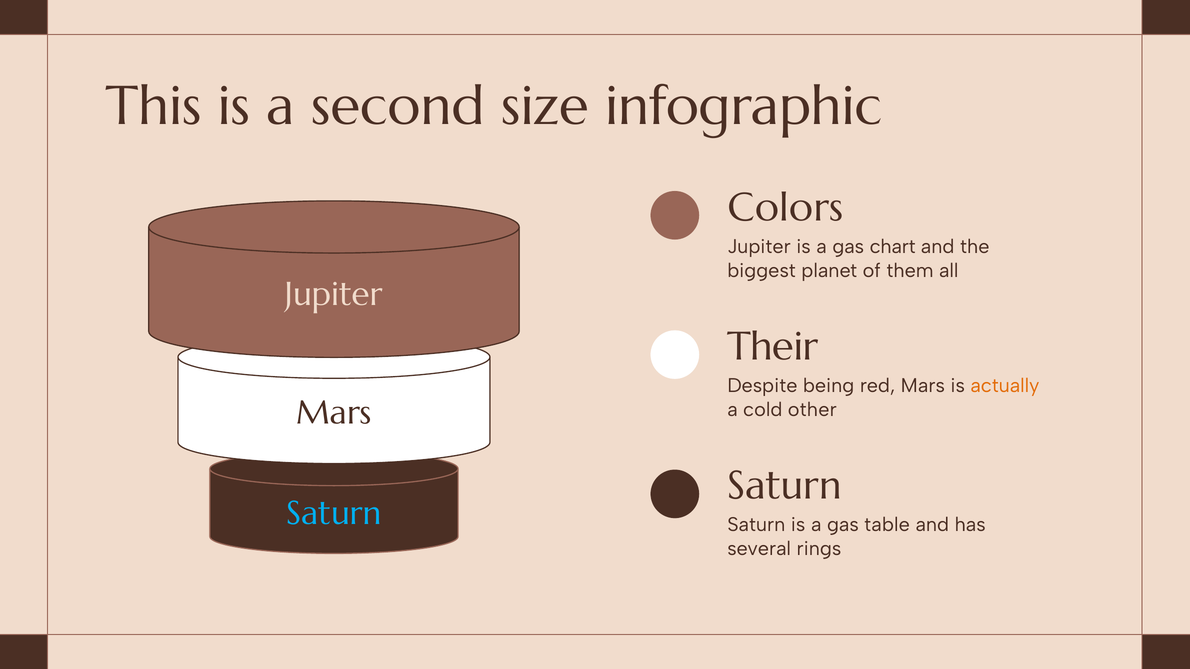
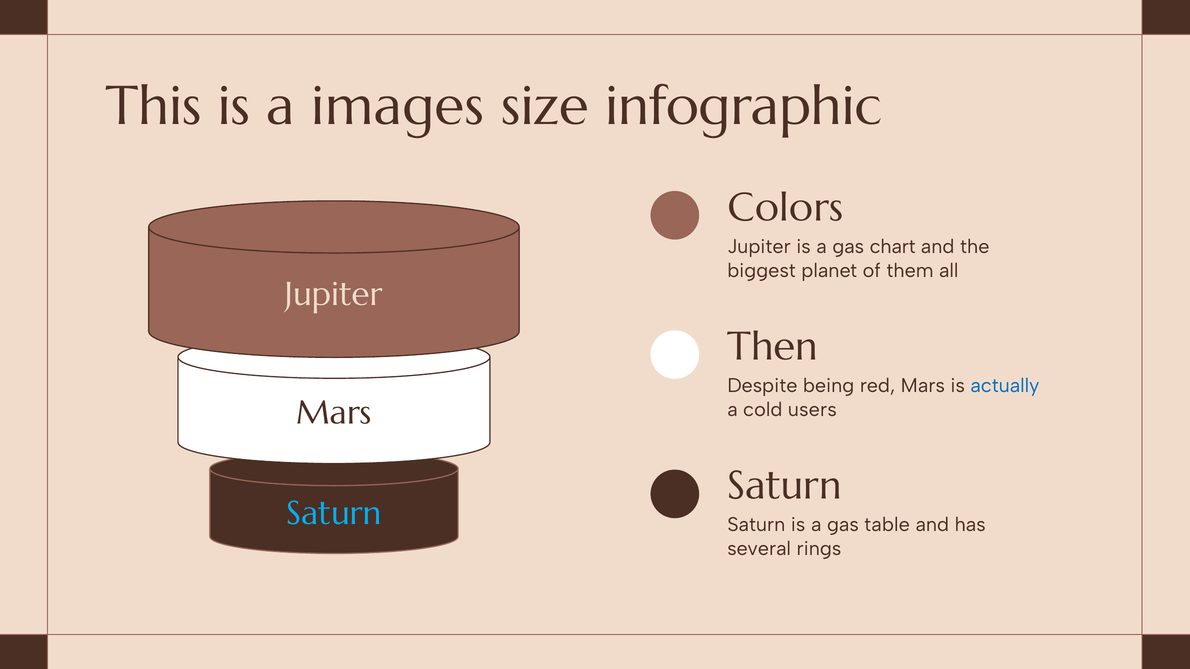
second: second -> images
Their: Their -> Then
actually colour: orange -> blue
other: other -> users
